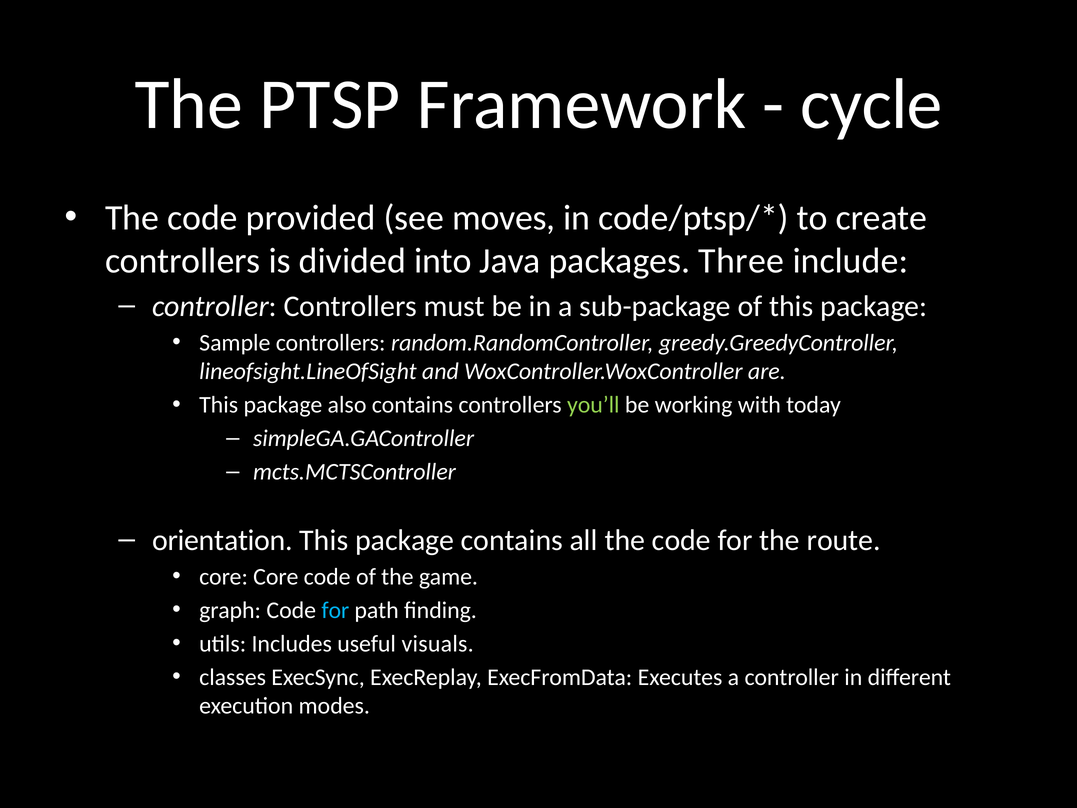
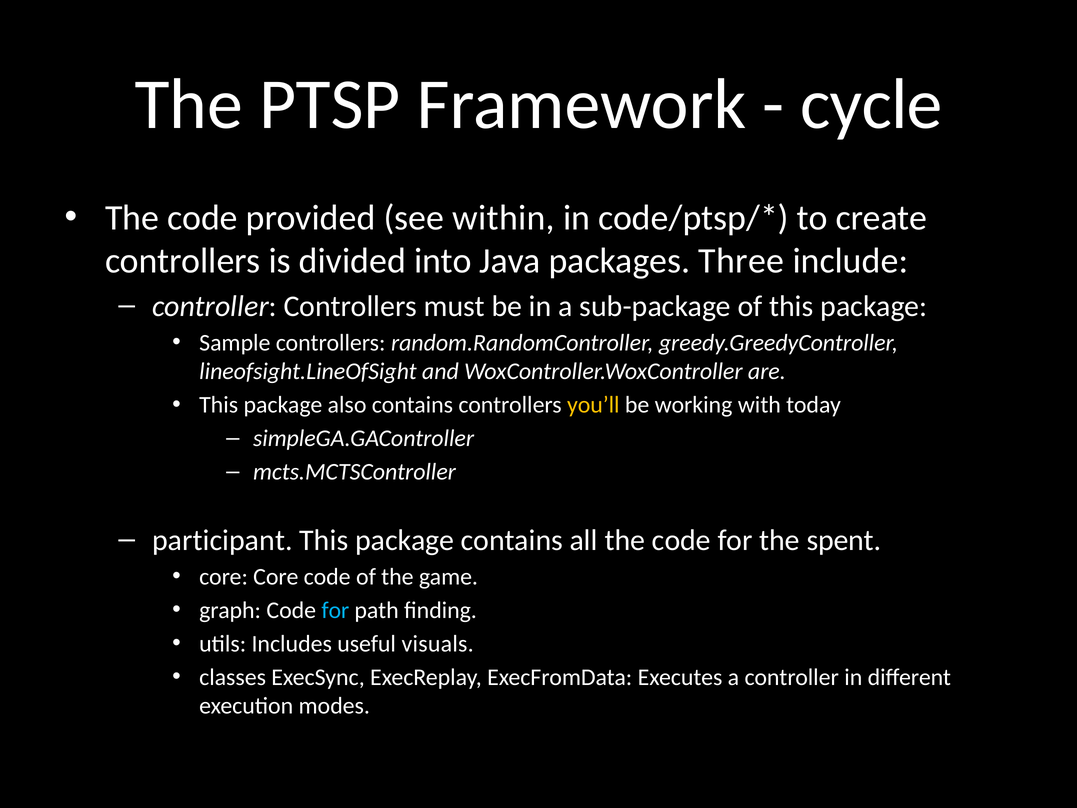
moves: moves -> within
you’ll colour: light green -> yellow
orientation: orientation -> participant
route: route -> spent
